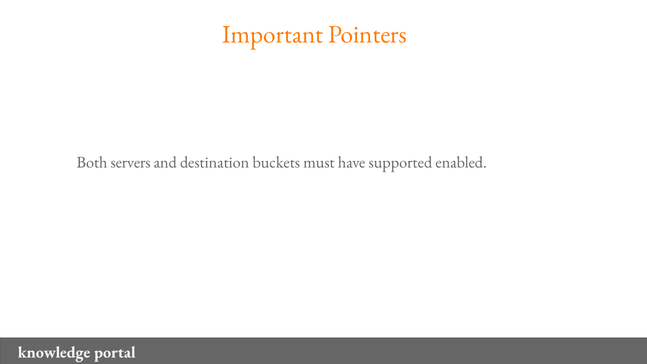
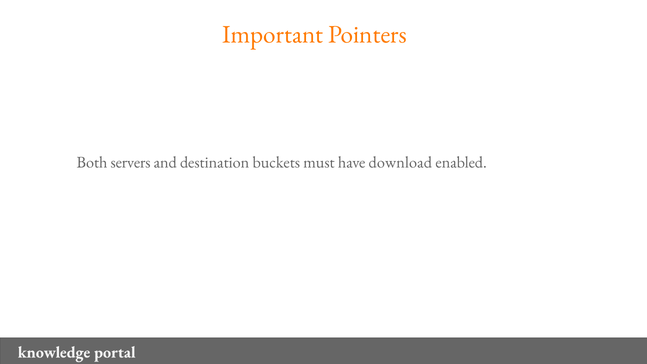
supported: supported -> download
